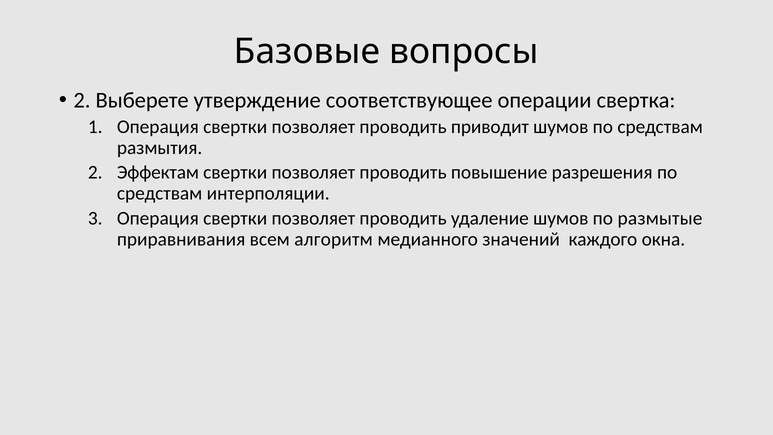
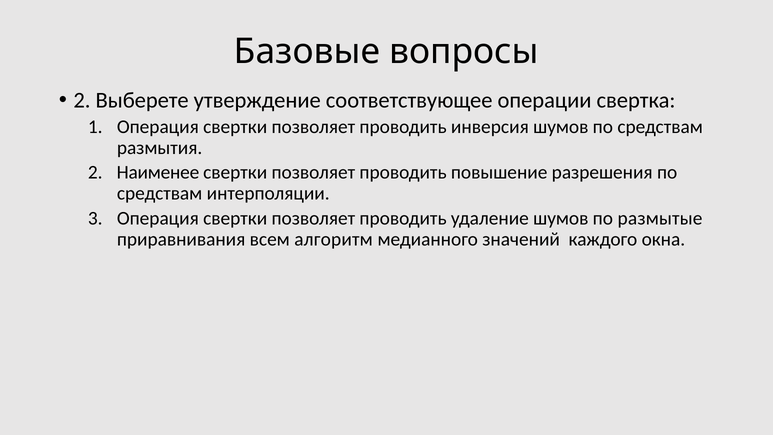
приводит: приводит -> инверсия
Эффектам: Эффектам -> Наименее
